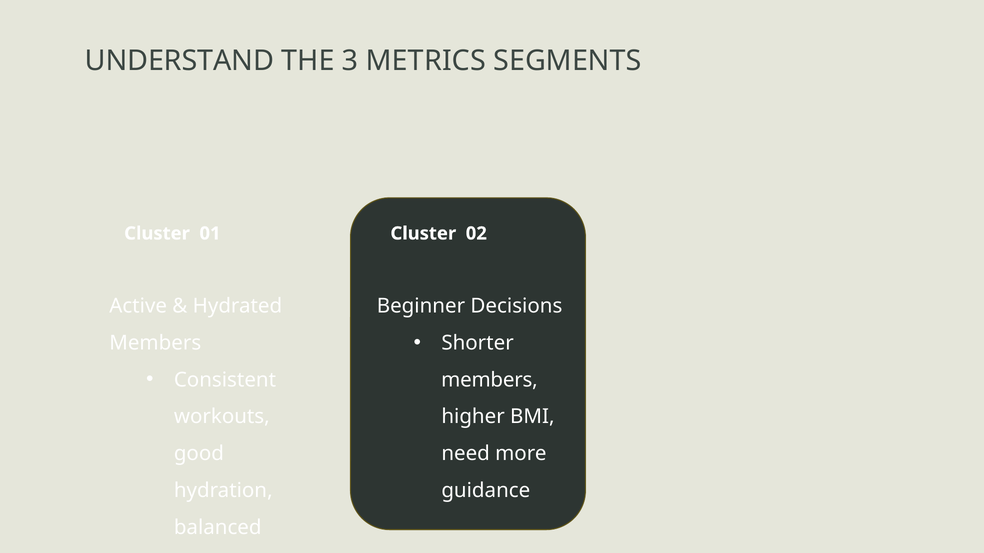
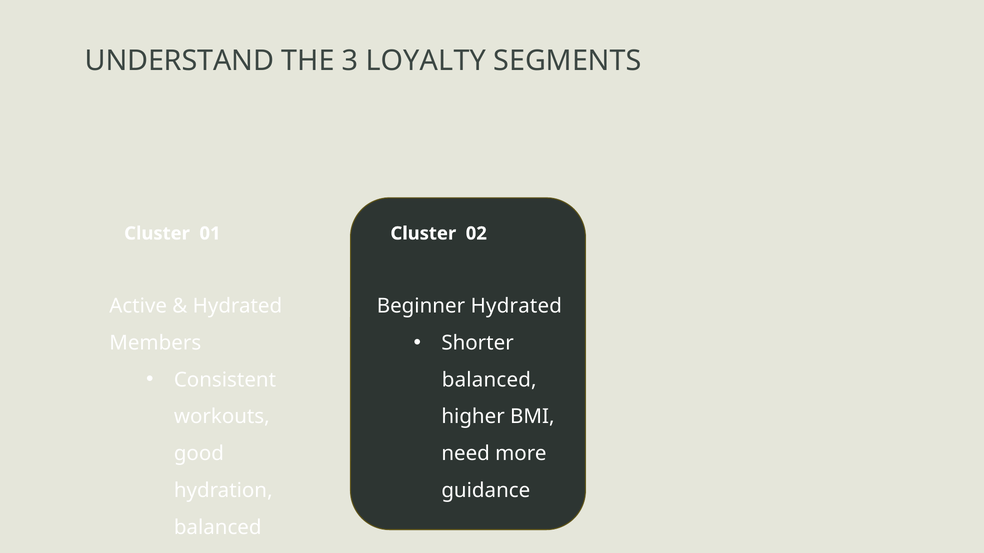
3 METRICS: METRICS -> LOYALTY
Beginner Decisions: Decisions -> Hydrated
members at (489, 380): members -> balanced
